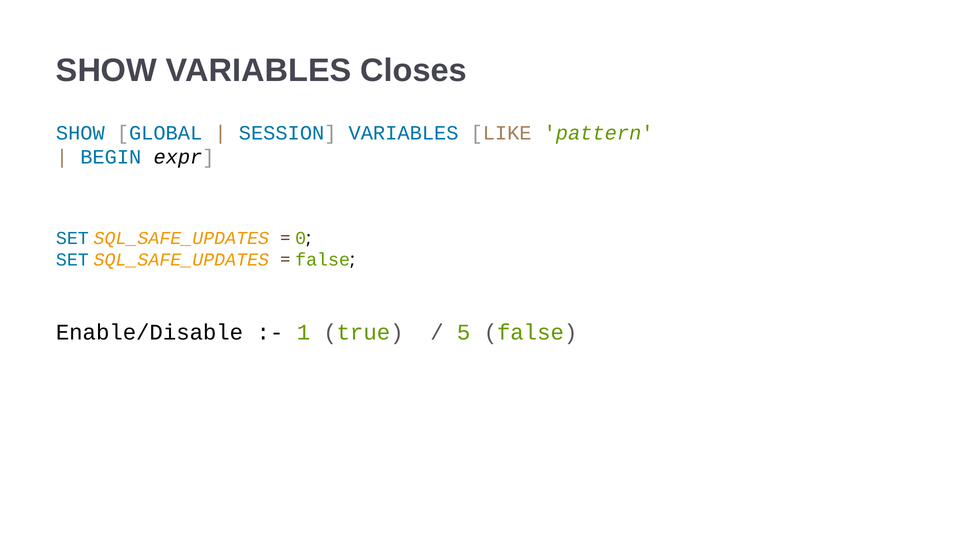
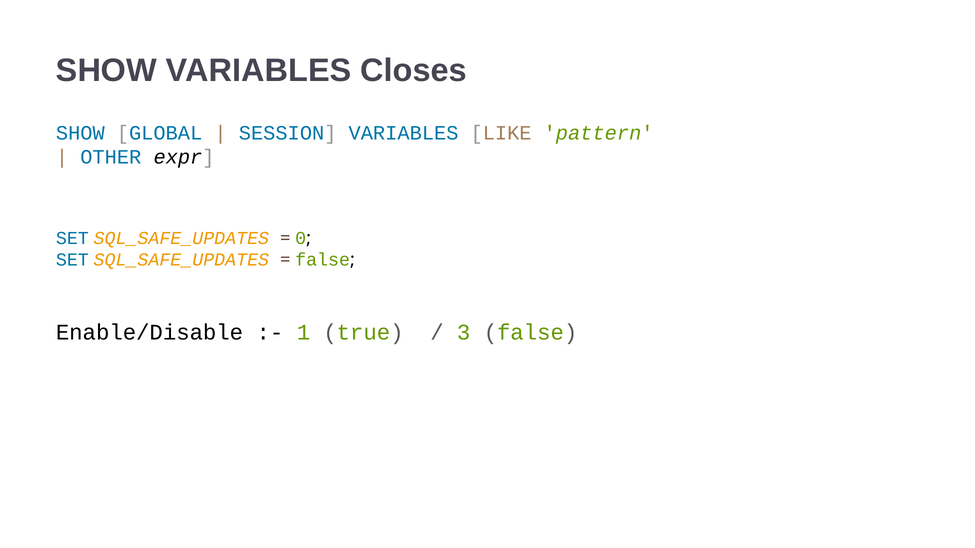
BEGIN: BEGIN -> OTHER
5: 5 -> 3
